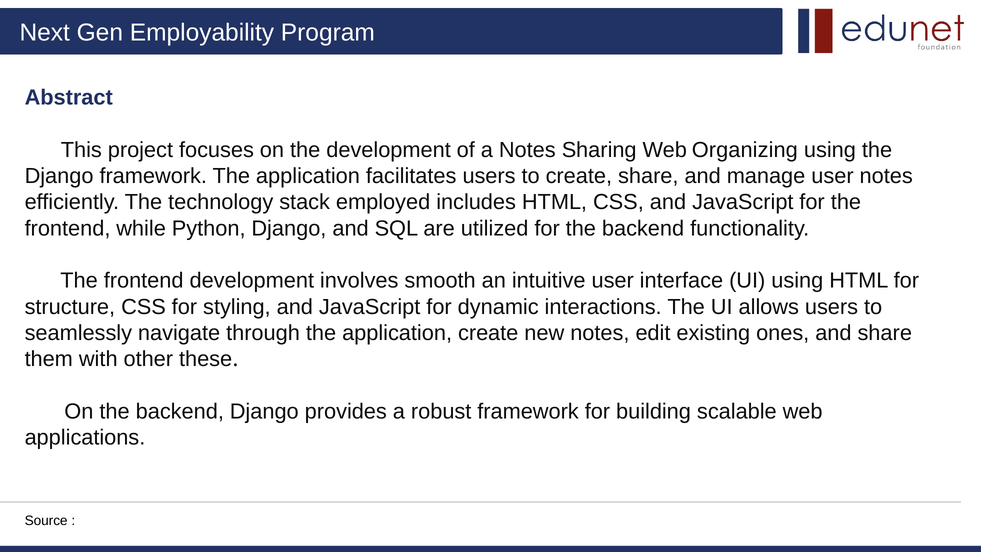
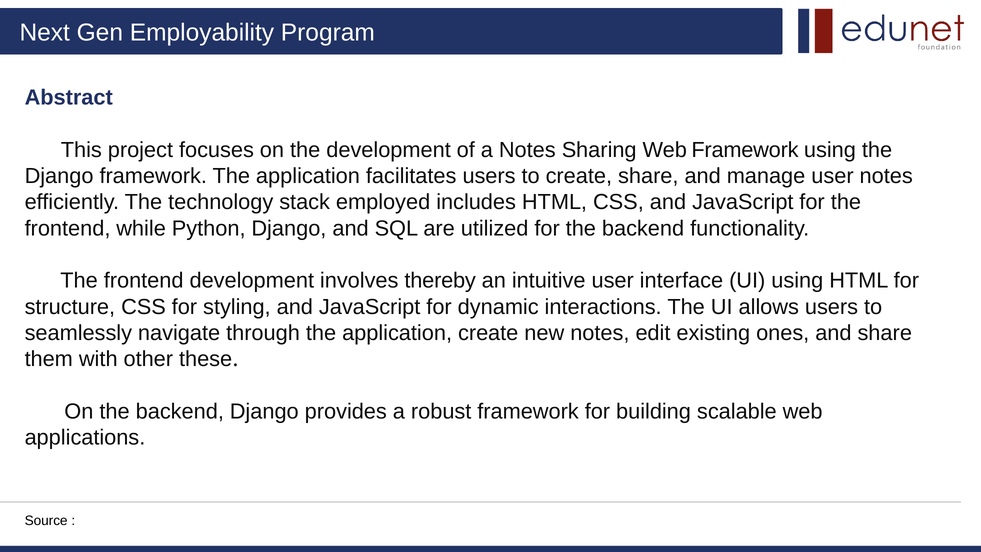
Web Organizing: Organizing -> Framework
smooth: smooth -> thereby
